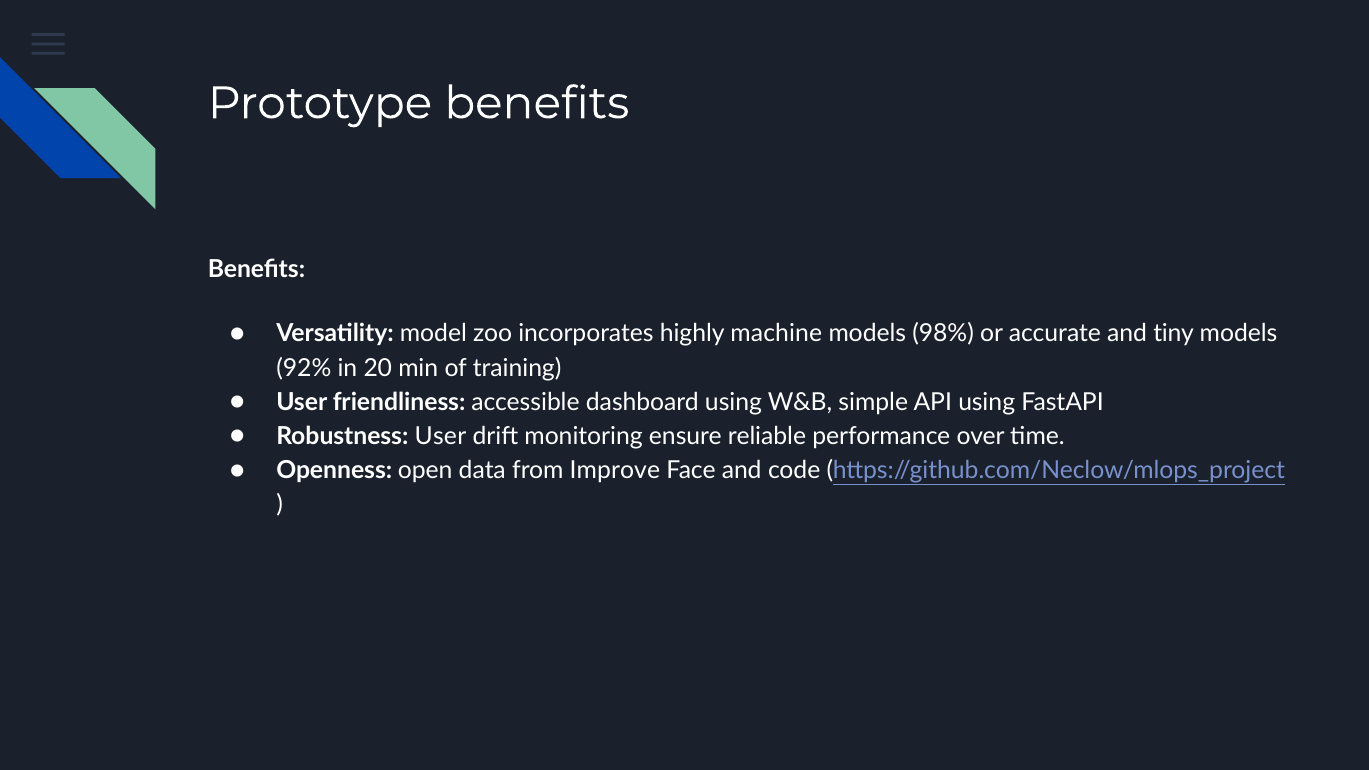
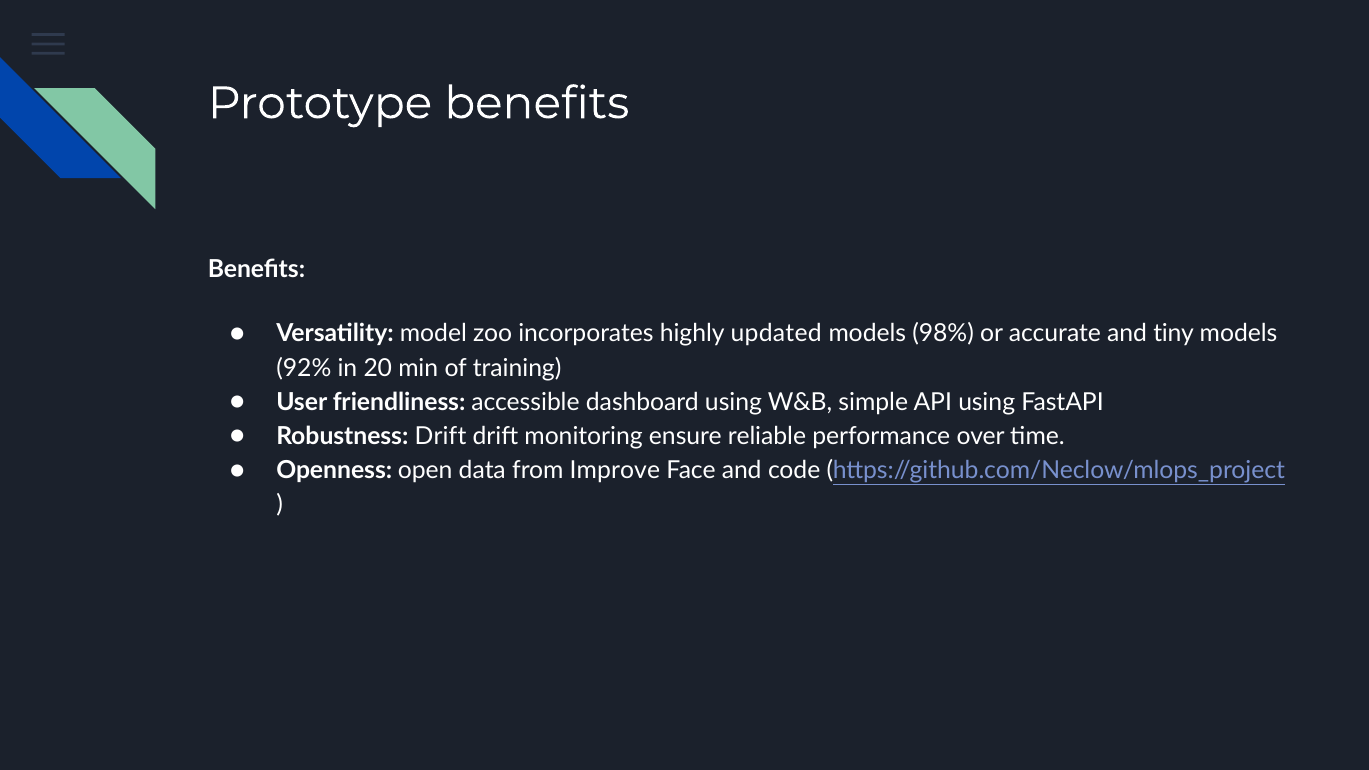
machine: machine -> updated
Robustness User: User -> Drift
